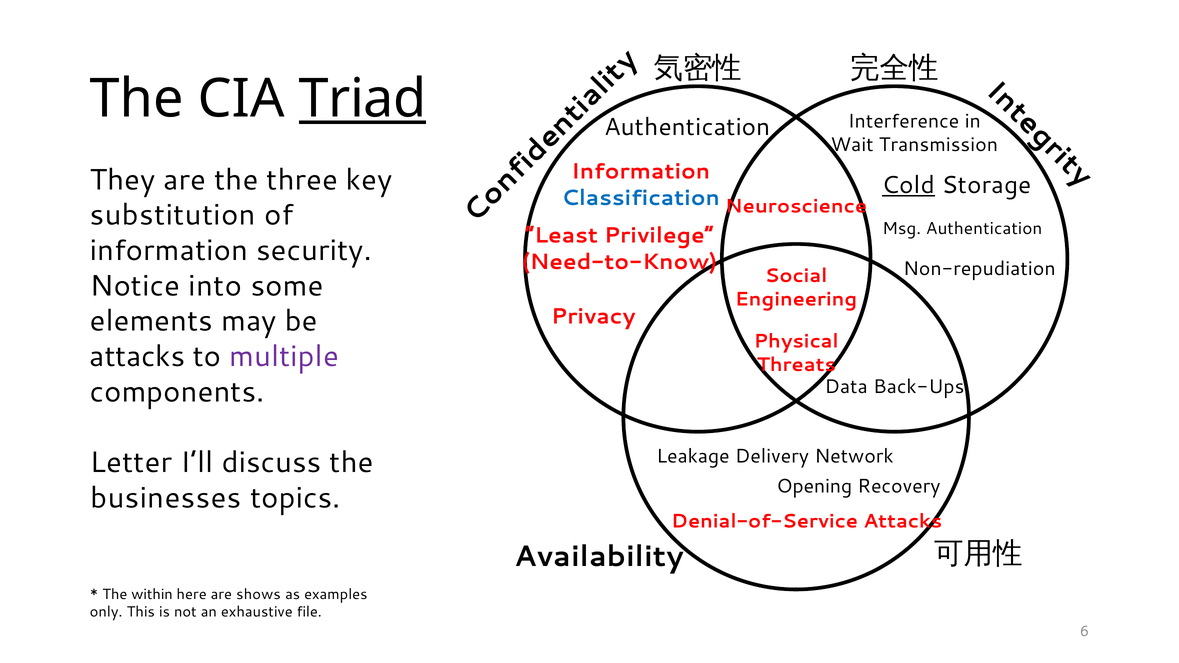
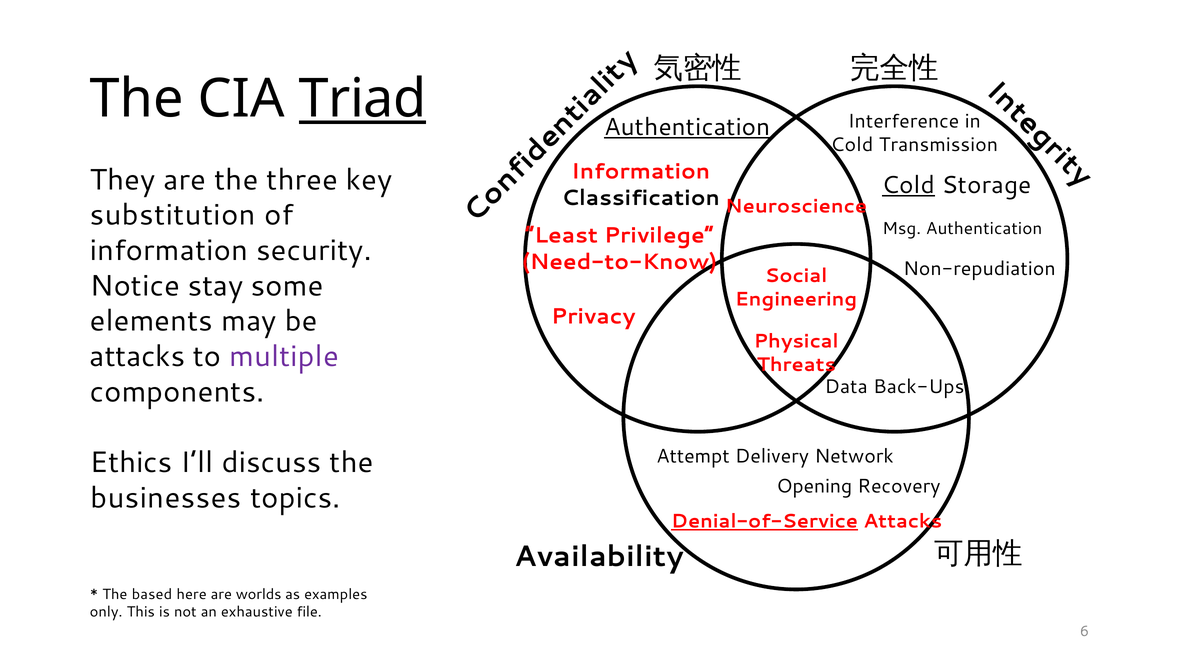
Authentication at (687, 127) underline: none -> present
Wait at (852, 145): Wait -> Cold
Classification colour: blue -> black
into: into -> stay
Leakage: Leakage -> Attempt
Letter: Letter -> Ethics
Denial-of-Service underline: none -> present
within: within -> based
shows: shows -> worlds
